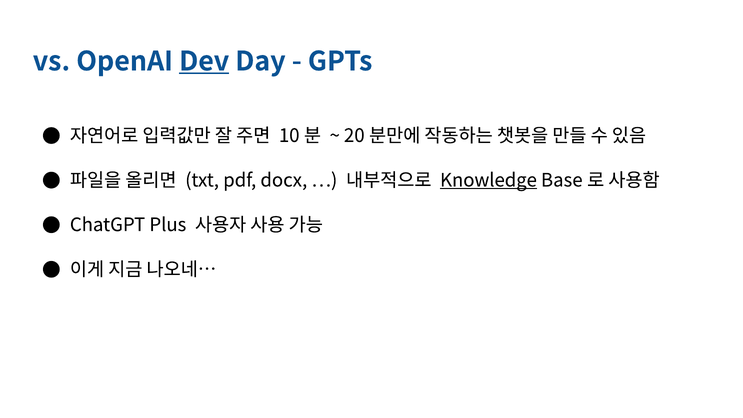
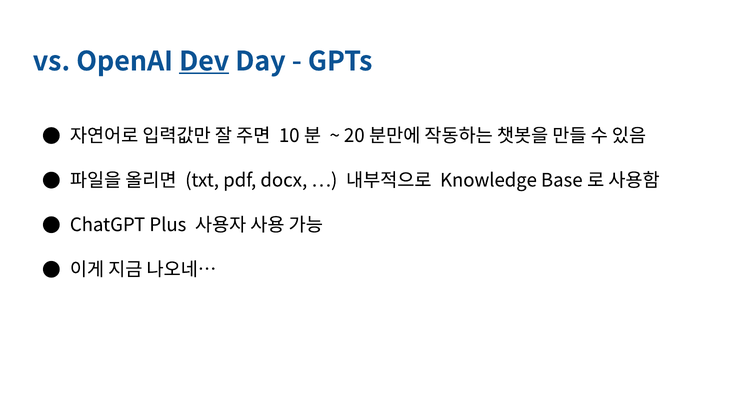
Knowledge underline: present -> none
